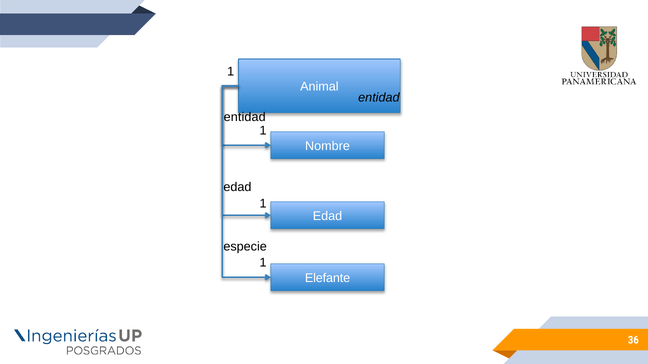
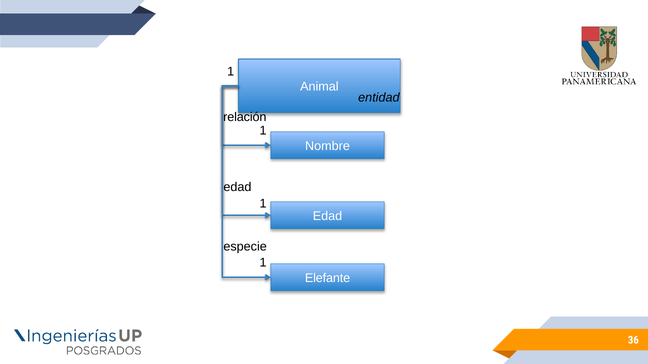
entidad at (245, 117): entidad -> relación
